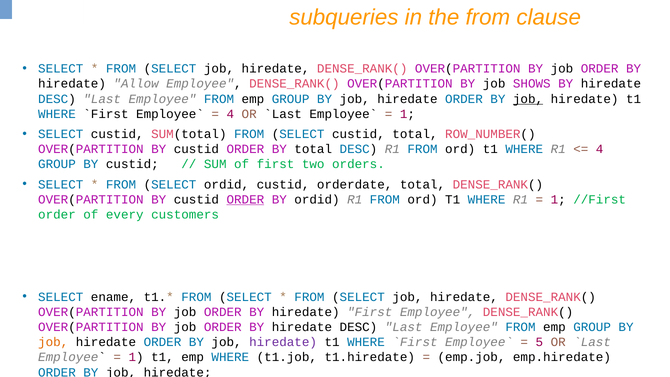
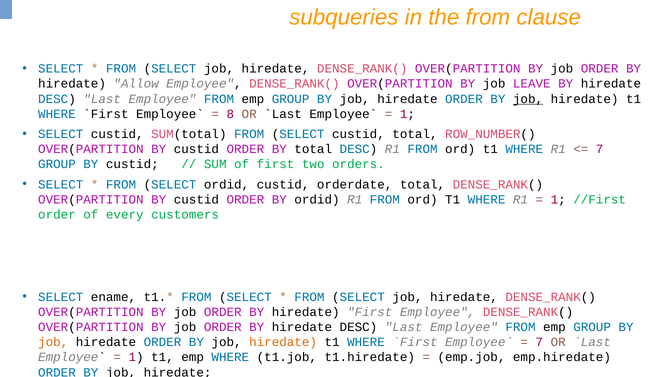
SHOWS: SHOWS -> LEAVE
4 at (230, 114): 4 -> 8
4 at (600, 149): 4 -> 7
ORDER at (245, 199) underline: present -> none
hiredate at (283, 342) colour: purple -> orange
5 at (539, 342): 5 -> 7
